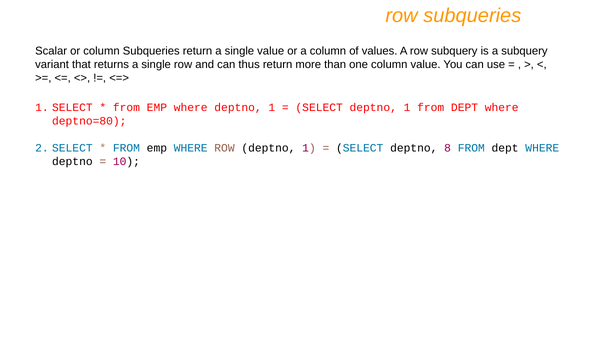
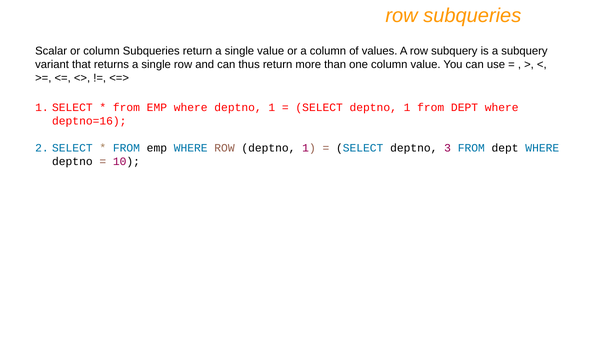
deptno=80: deptno=80 -> deptno=16
8: 8 -> 3
